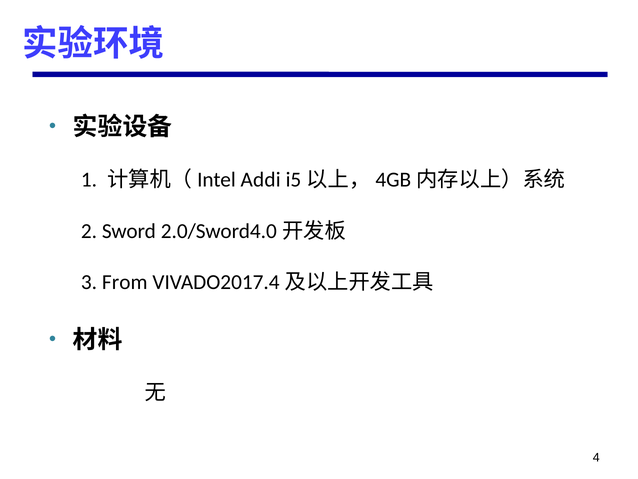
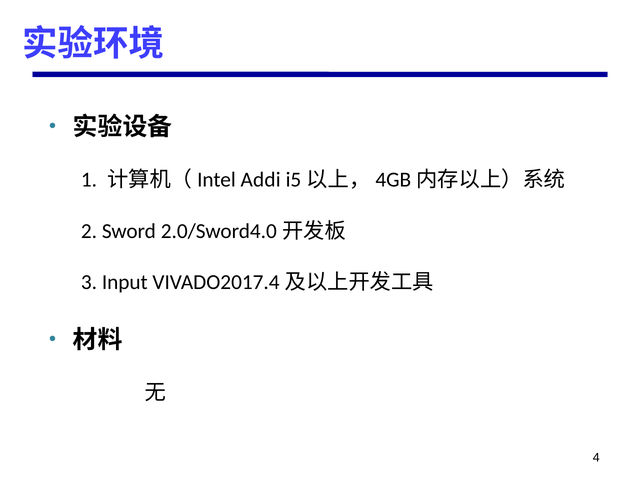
From: From -> Input
